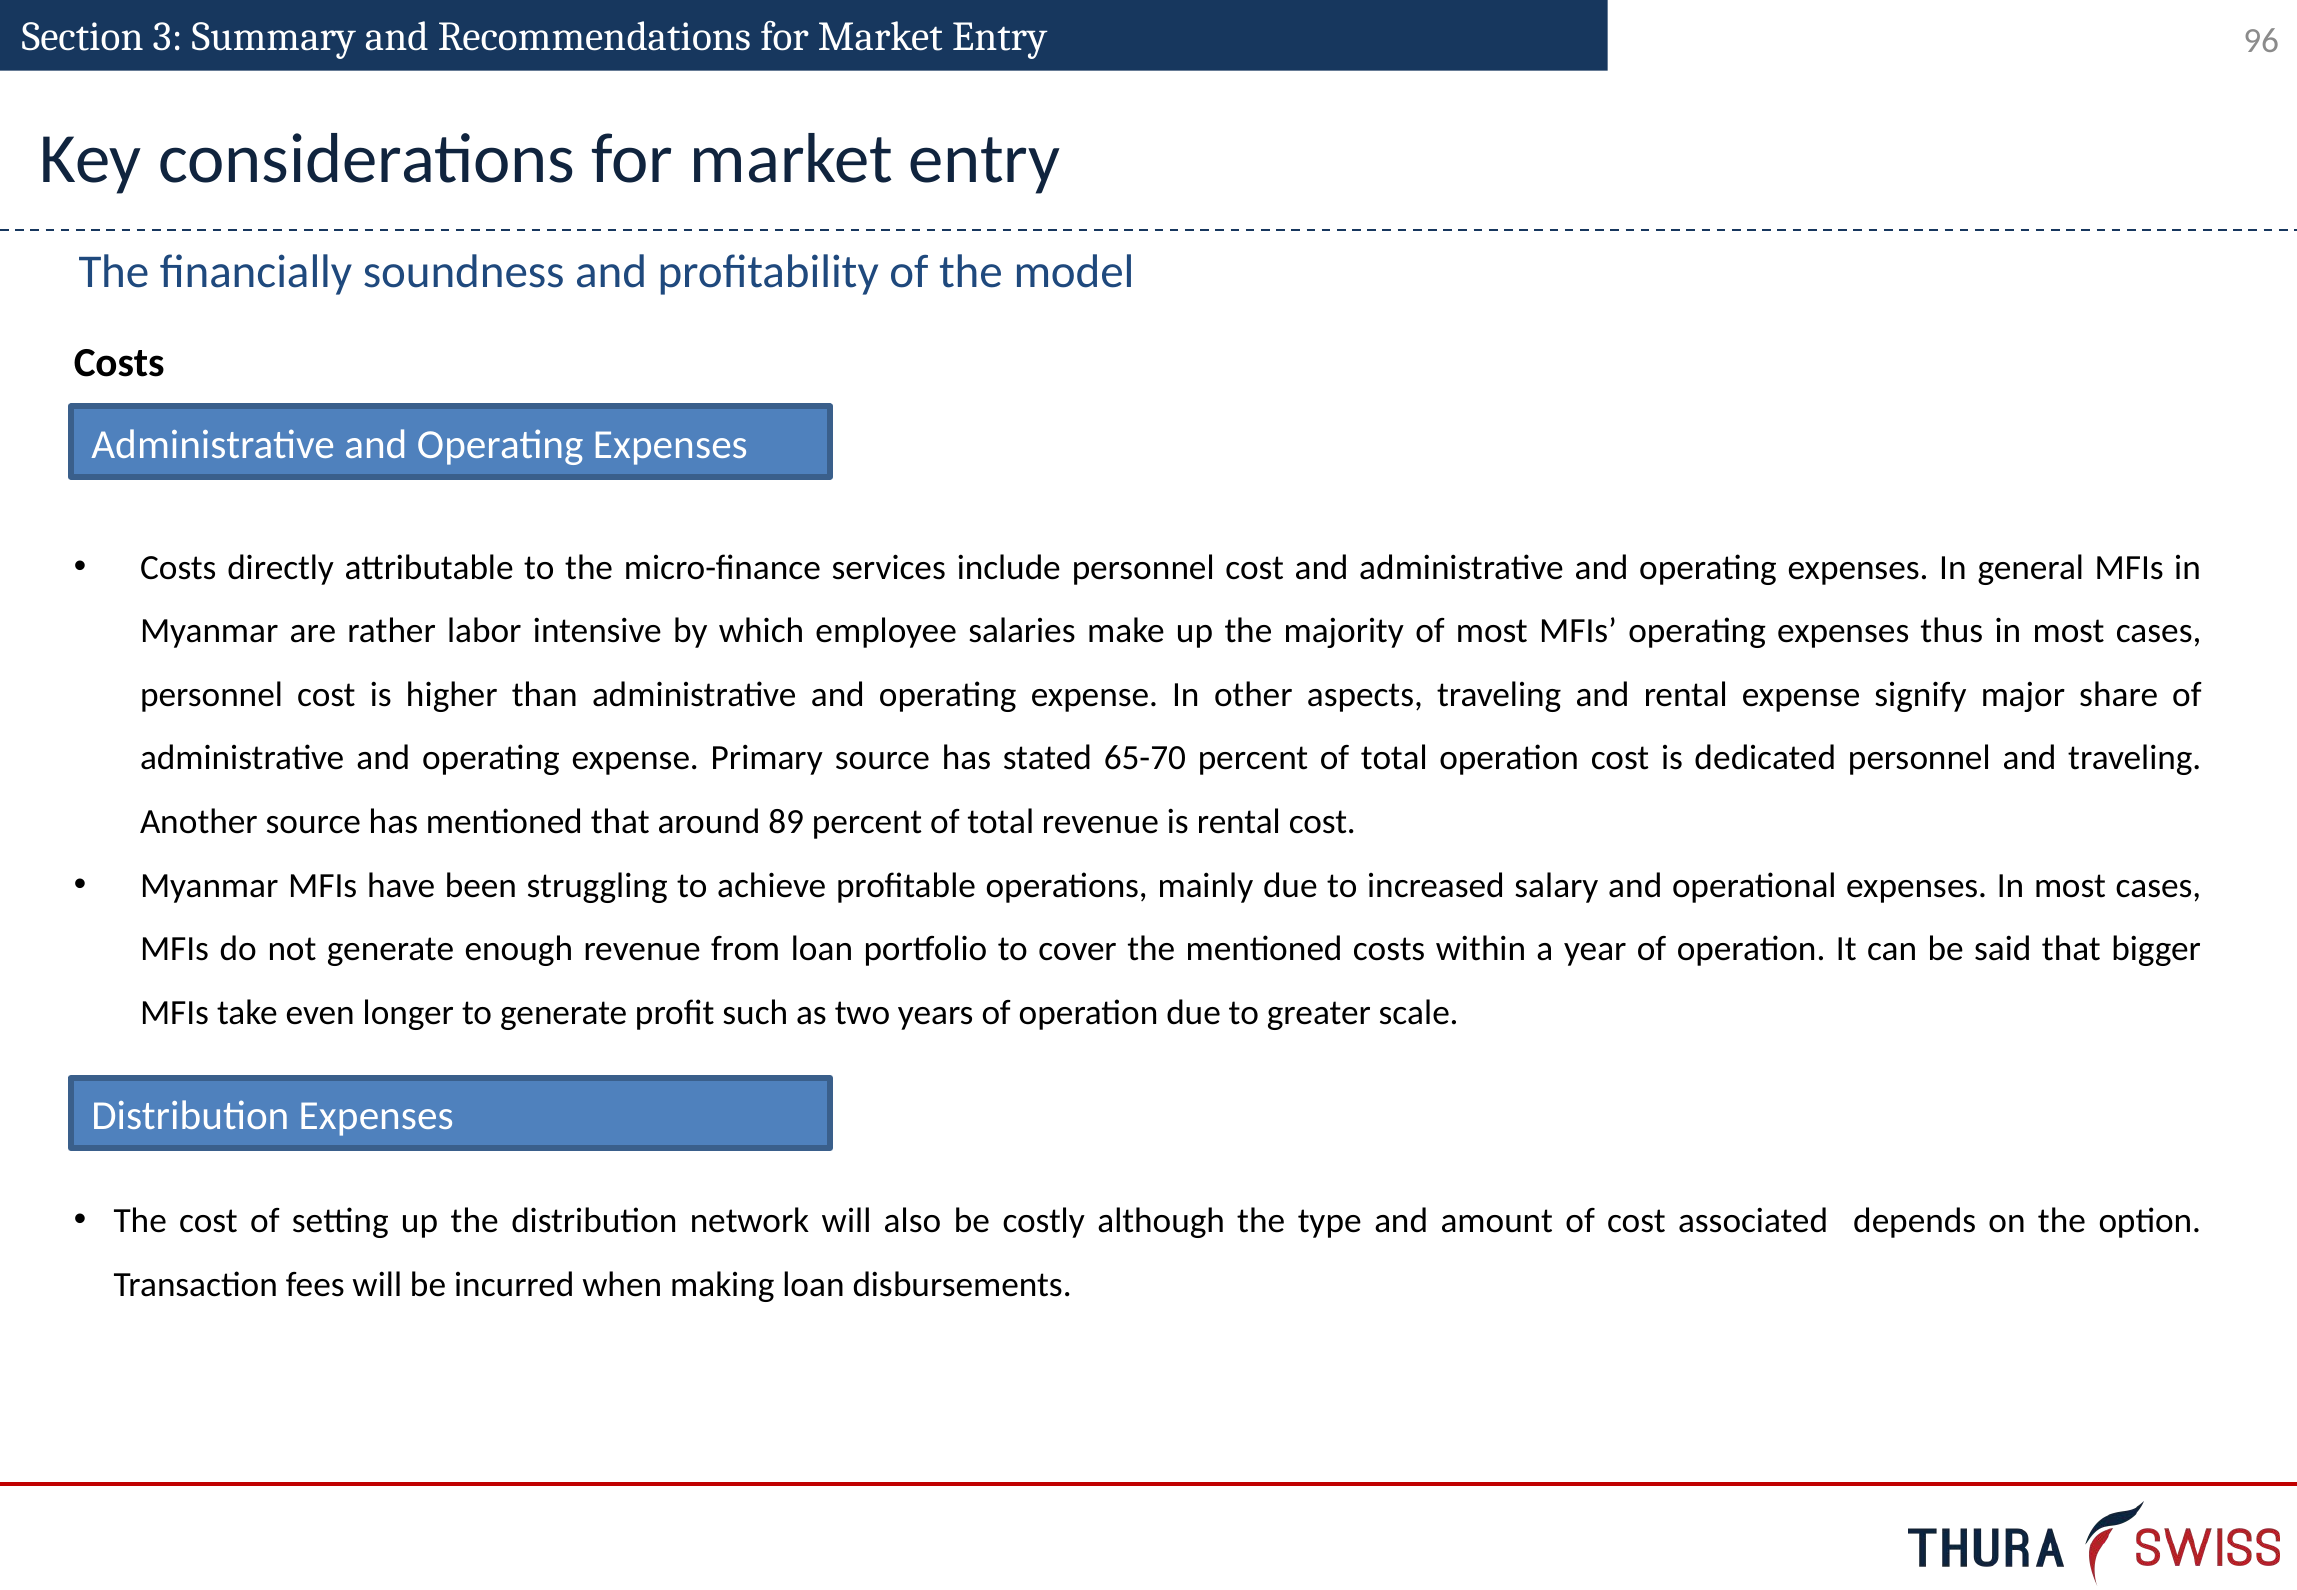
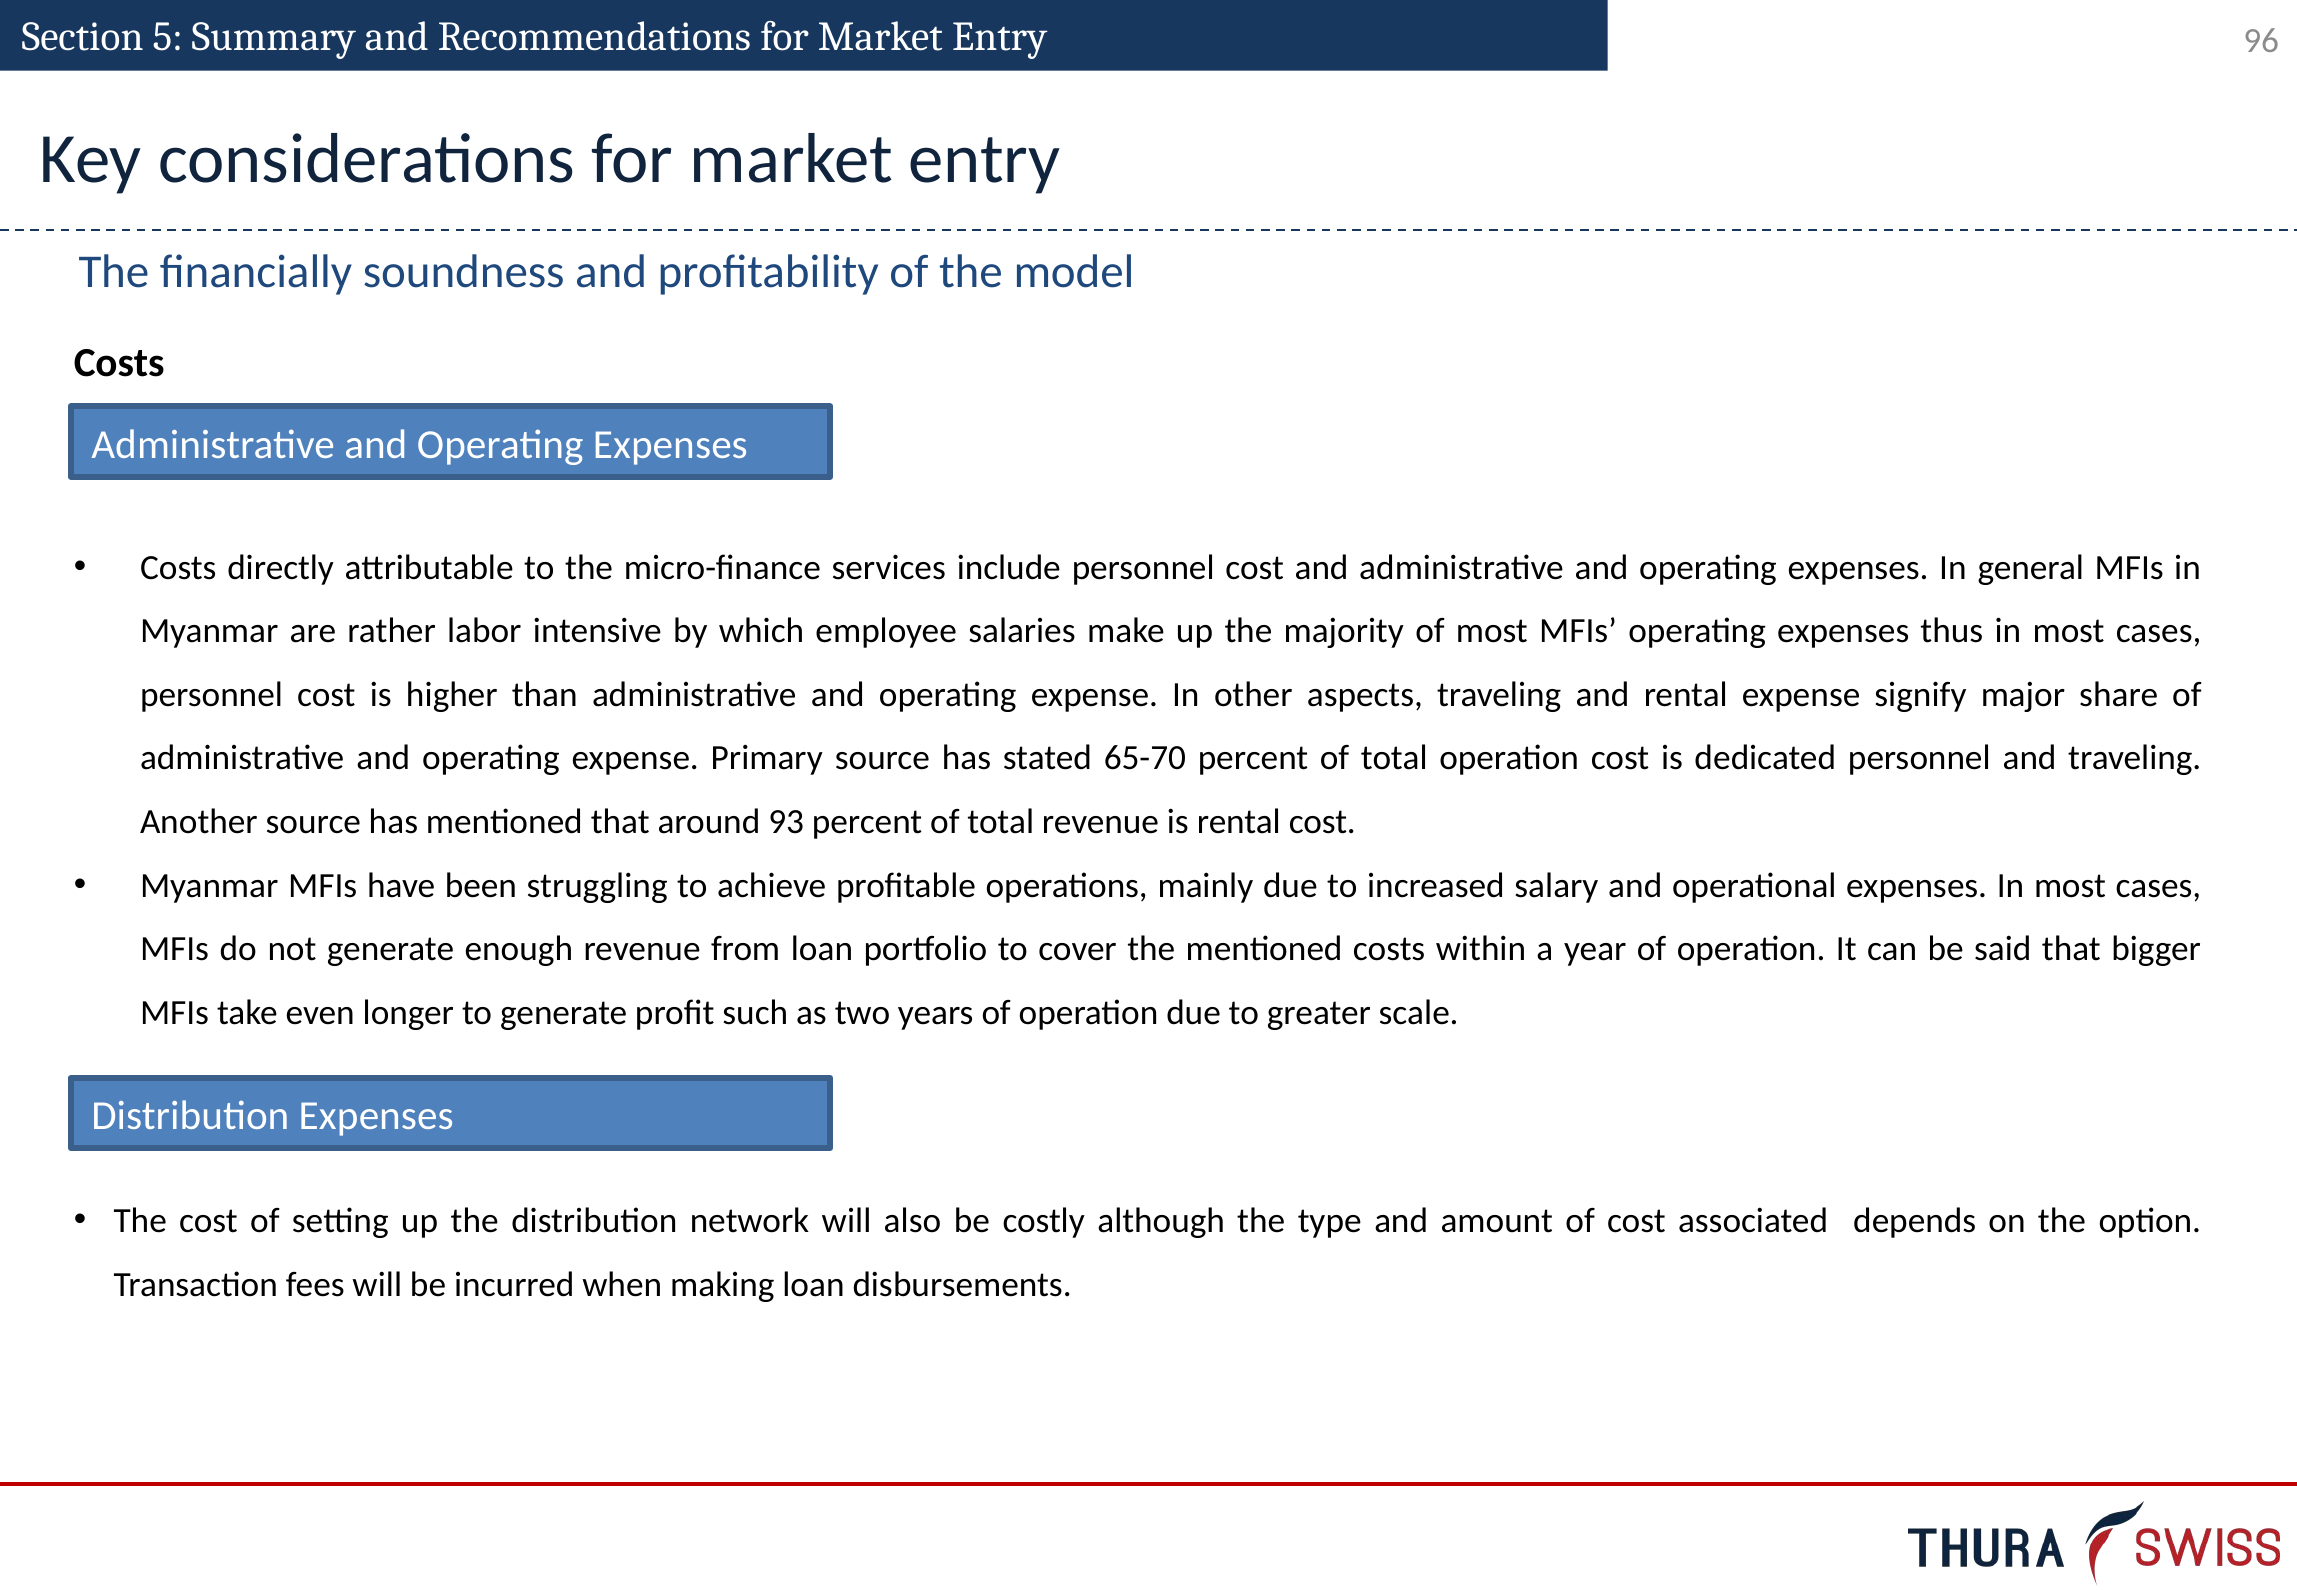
3: 3 -> 5
89: 89 -> 93
